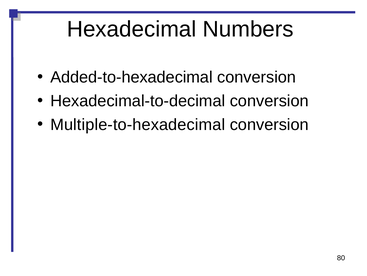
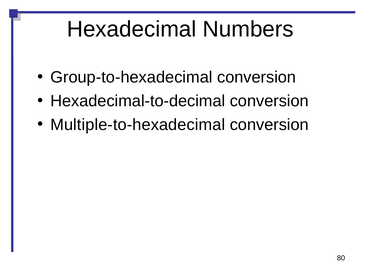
Added-to-hexadecimal: Added-to-hexadecimal -> Group-to-hexadecimal
